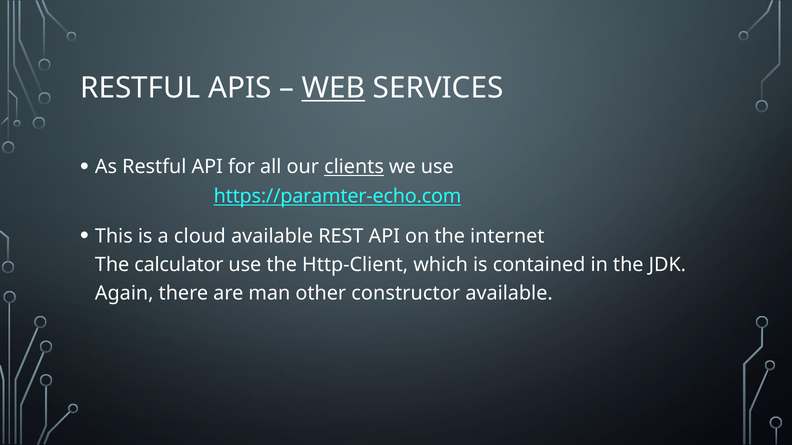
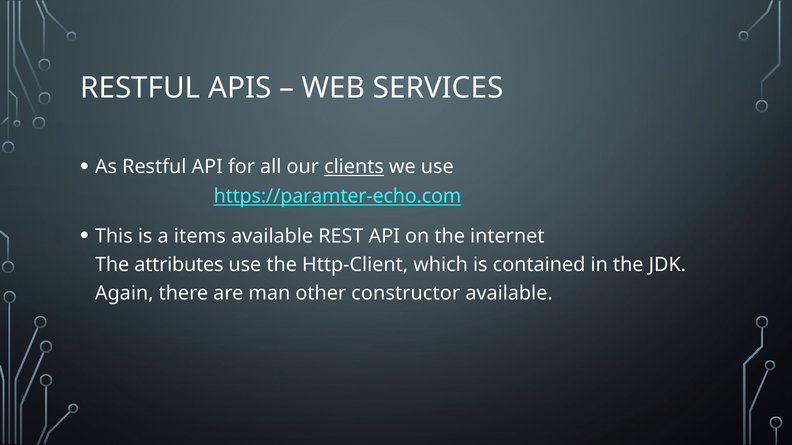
WEB underline: present -> none
cloud: cloud -> items
calculator: calculator -> attributes
